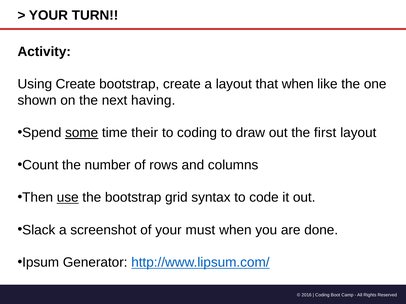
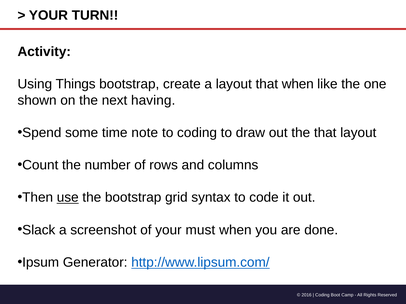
Using Create: Create -> Things
some underline: present -> none
their: their -> note
the first: first -> that
